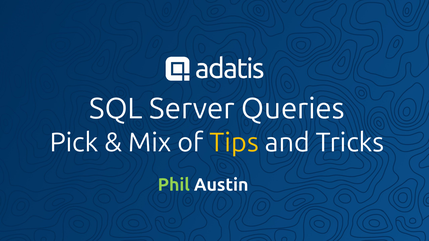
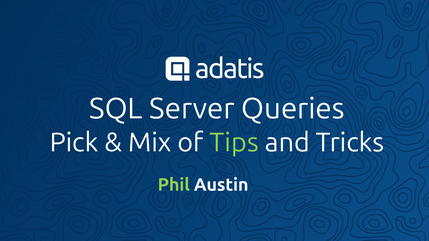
Tips colour: yellow -> light green
